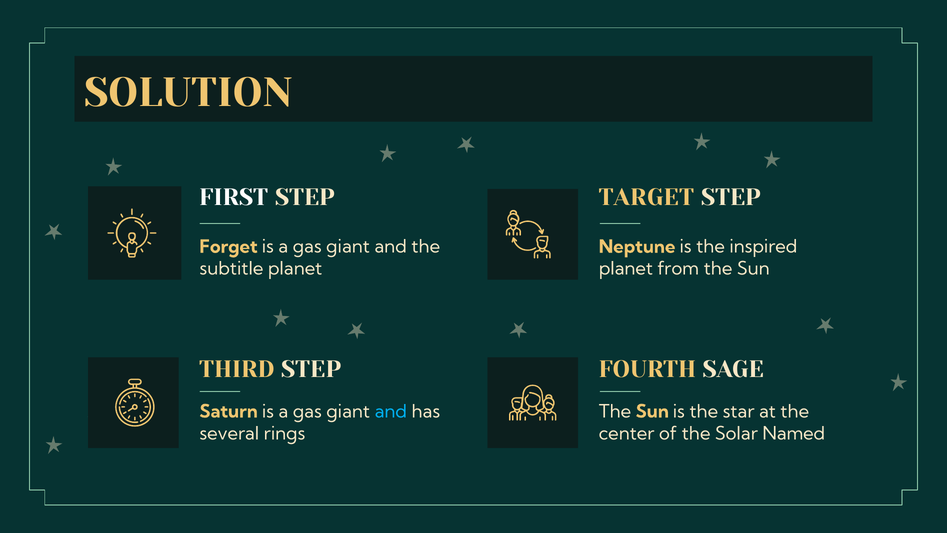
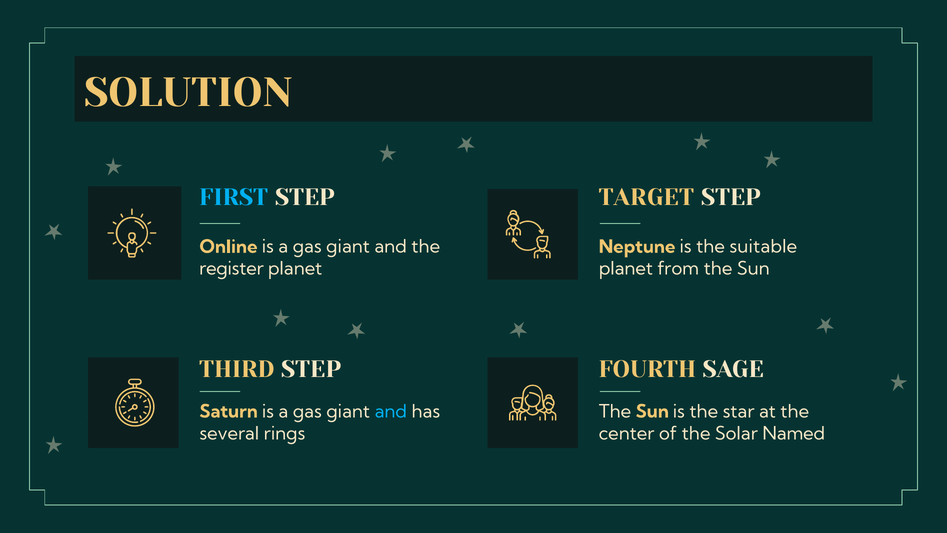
FIRST colour: white -> light blue
Forget: Forget -> Online
inspired: inspired -> suitable
subtitle: subtitle -> register
